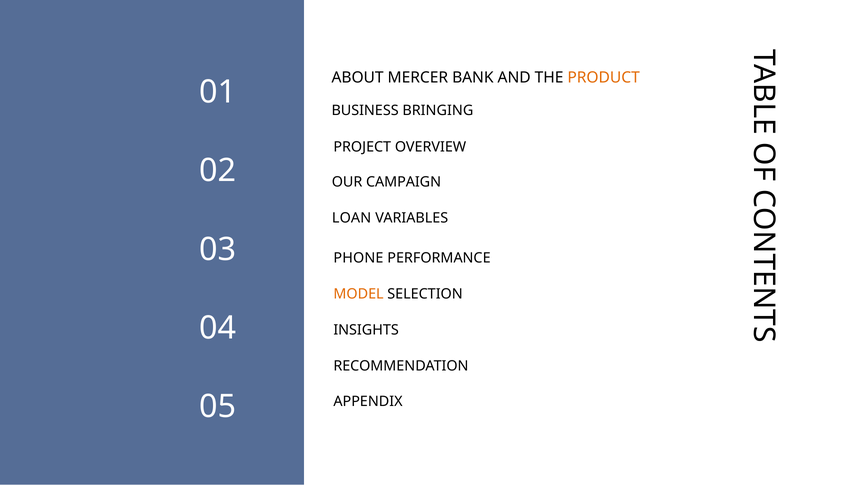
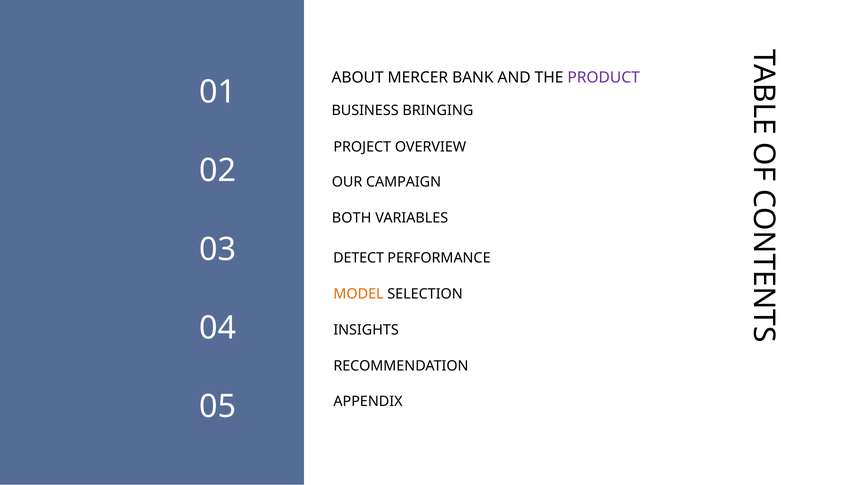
PRODUCT colour: orange -> purple
LOAN: LOAN -> BOTH
PHONE: PHONE -> DETECT
